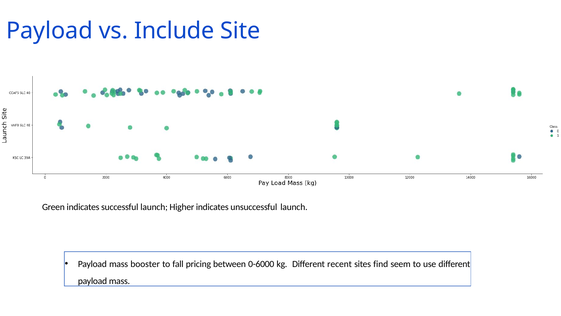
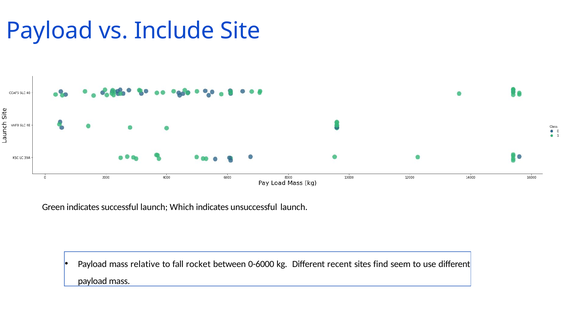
Higher: Higher -> Which
booster: booster -> relative
pricing: pricing -> rocket
